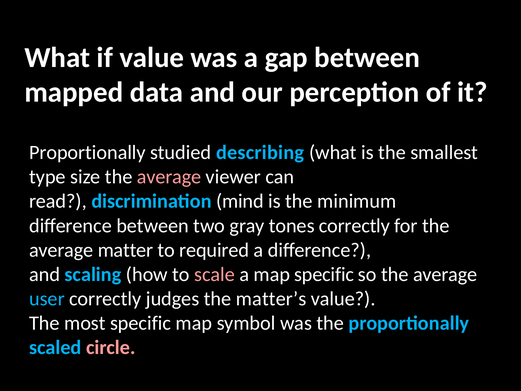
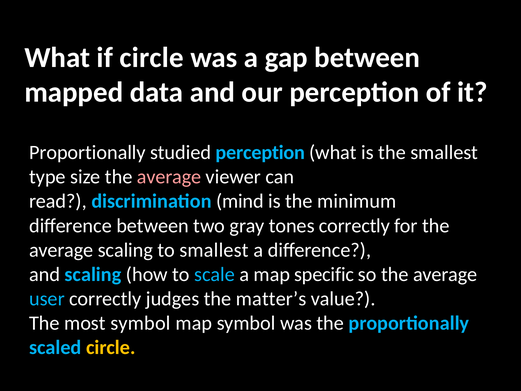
if value: value -> circle
studied describing: describing -> perception
average matter: matter -> scaling
to required: required -> smallest
scale colour: pink -> light blue
most specific: specific -> symbol
circle at (111, 347) colour: pink -> yellow
